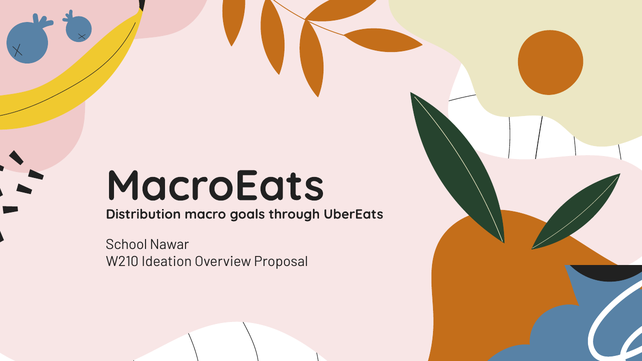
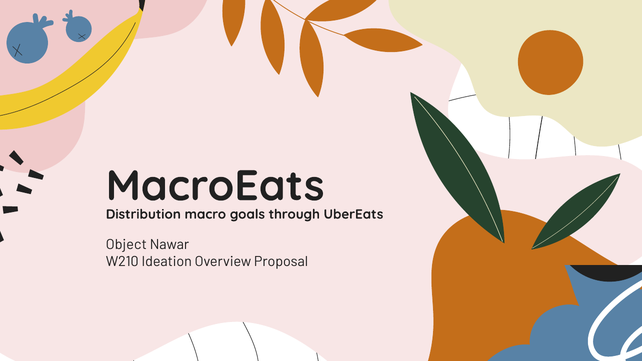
School: School -> Object
